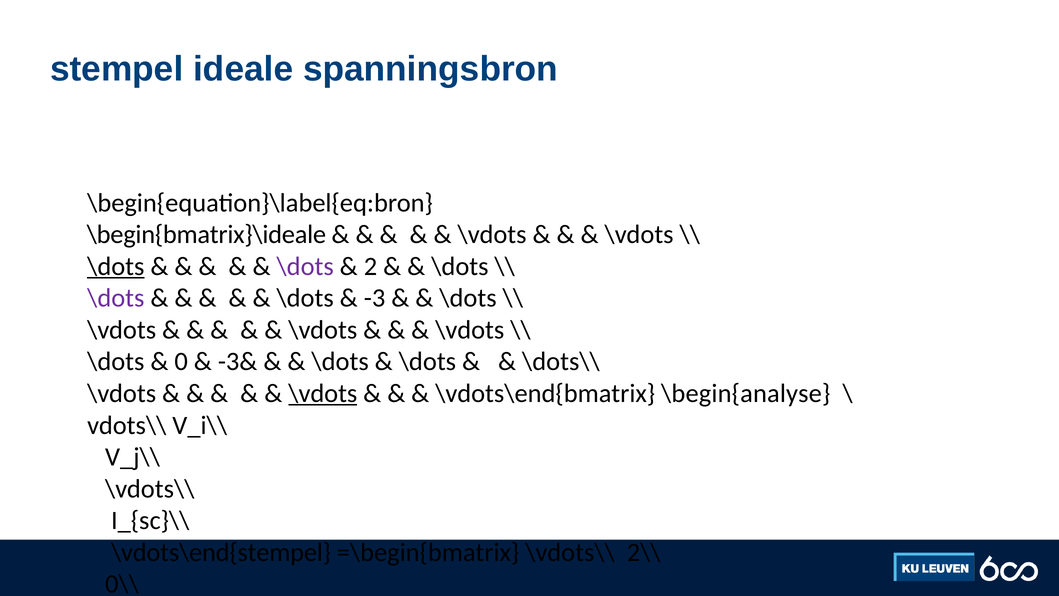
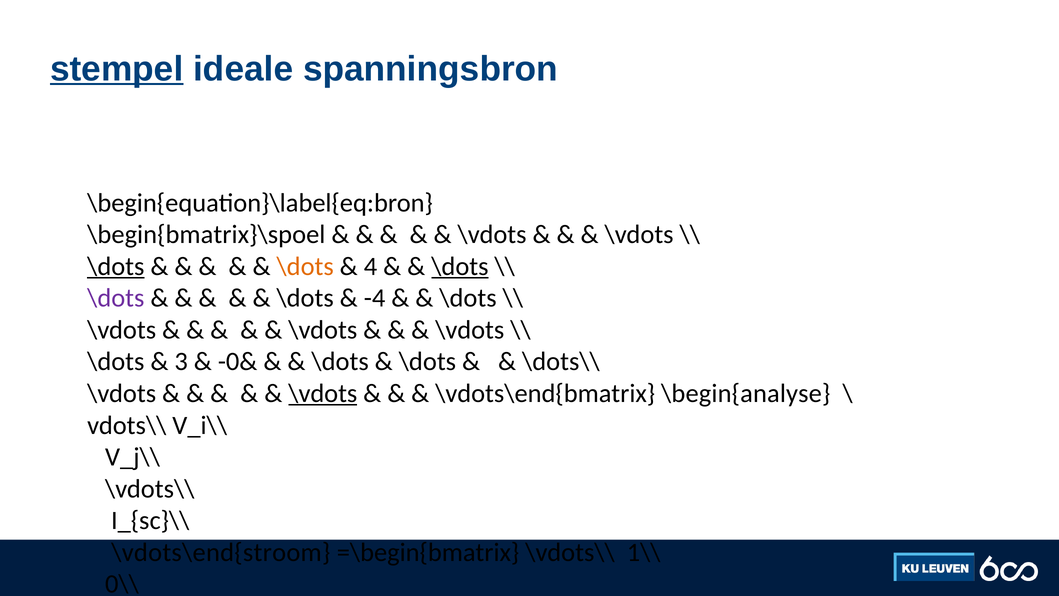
stempel underline: none -> present
\begin{bmatrix}\ideale: \begin{bmatrix}\ideale -> \begin{bmatrix}\spoel
\dots at (305, 266) colour: purple -> orange
2: 2 -> 4
\dots at (460, 266) underline: none -> present
-3: -3 -> -4
0: 0 -> 3
-3&: -3& -> -0&
\vdots\end{stempel: \vdots\end{stempel -> \vdots\end{stroom
2\\: 2\\ -> 1\\
